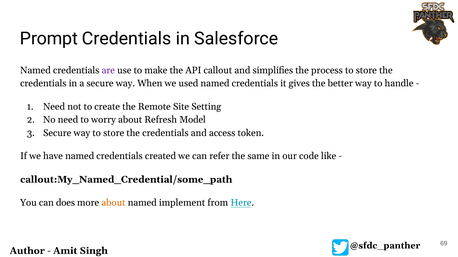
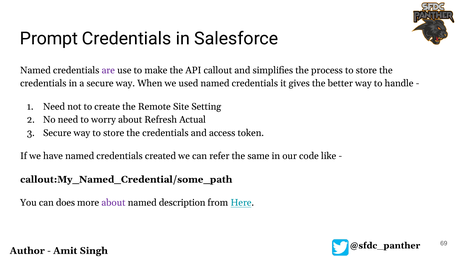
Model: Model -> Actual
about at (113, 203) colour: orange -> purple
implement: implement -> description
